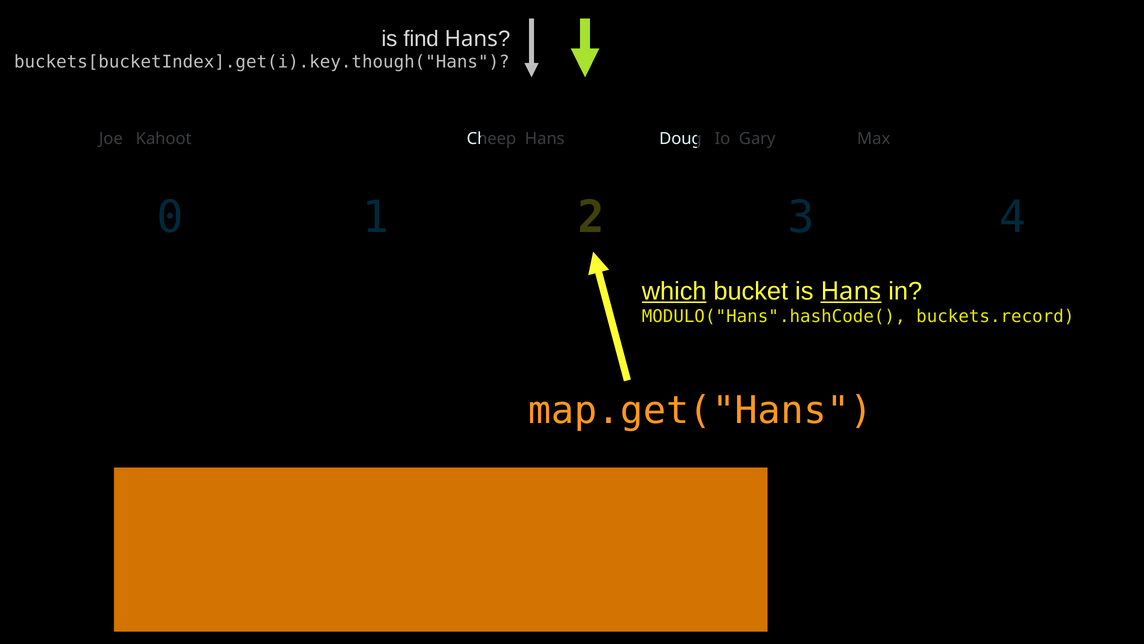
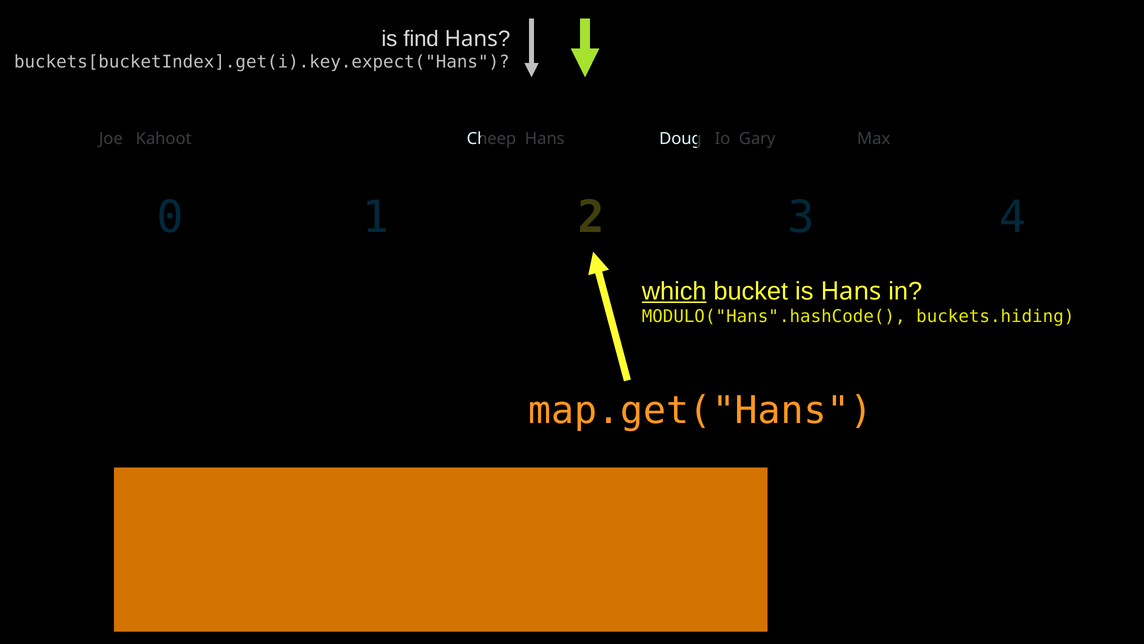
buckets[bucketIndex].get(i).key.though("Hans: buckets[bucketIndex].get(i).key.though("Hans -> buckets[bucketIndex].get(i).key.expect("Hans
Hans at (851, 291) underline: present -> none
buckets.record: buckets.record -> buckets.hiding
